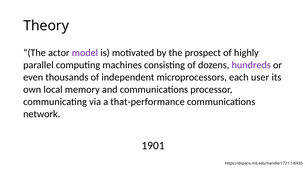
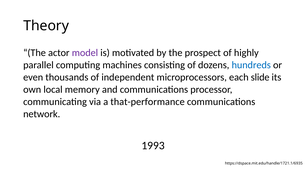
hundreds colour: purple -> blue
user: user -> slide
1901: 1901 -> 1993
